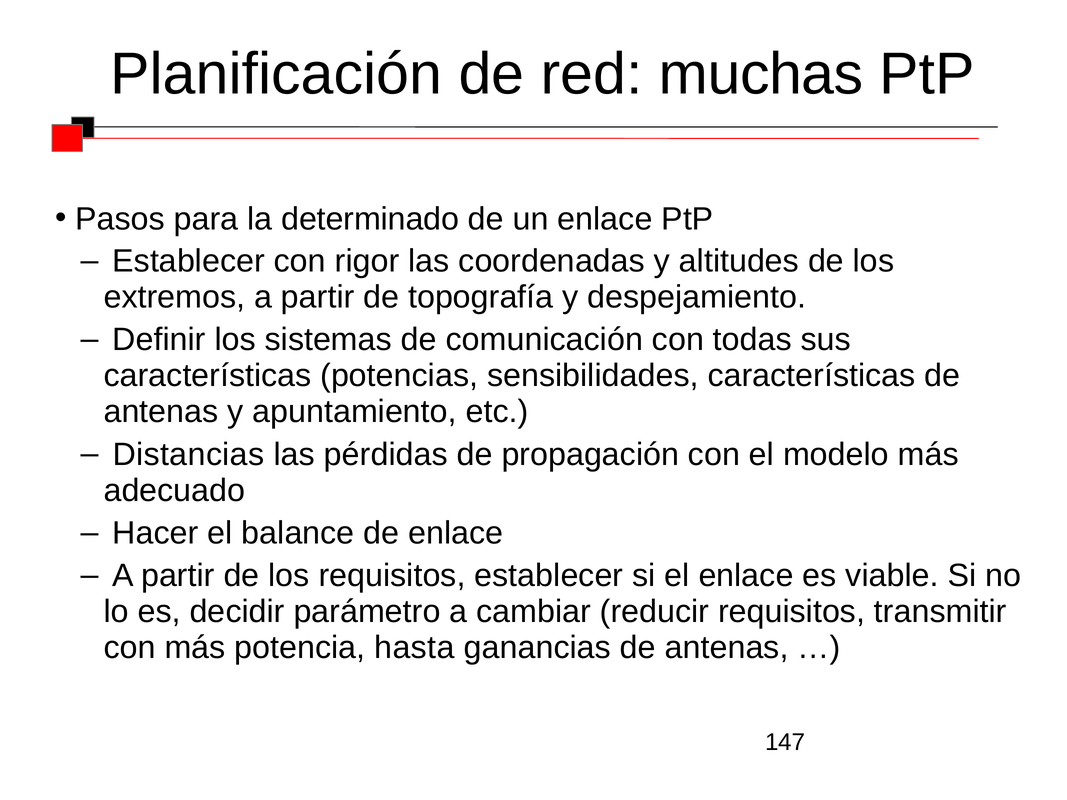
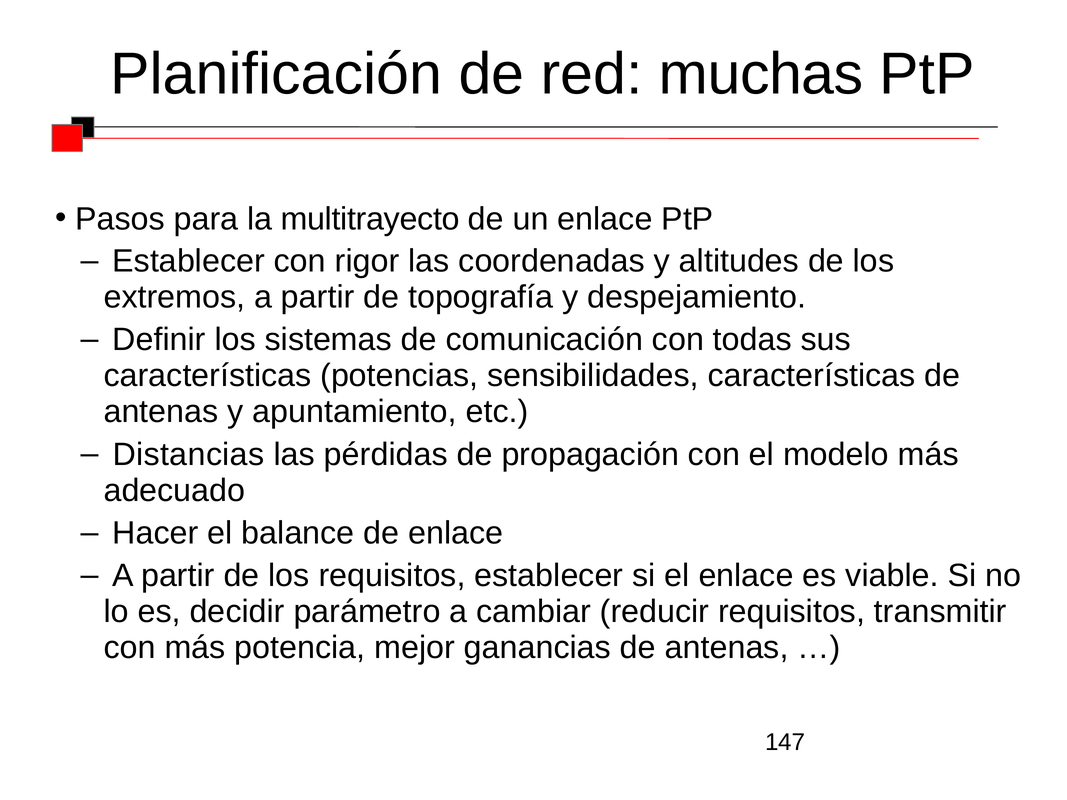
determinado: determinado -> multitrayecto
hasta: hasta -> mejor
